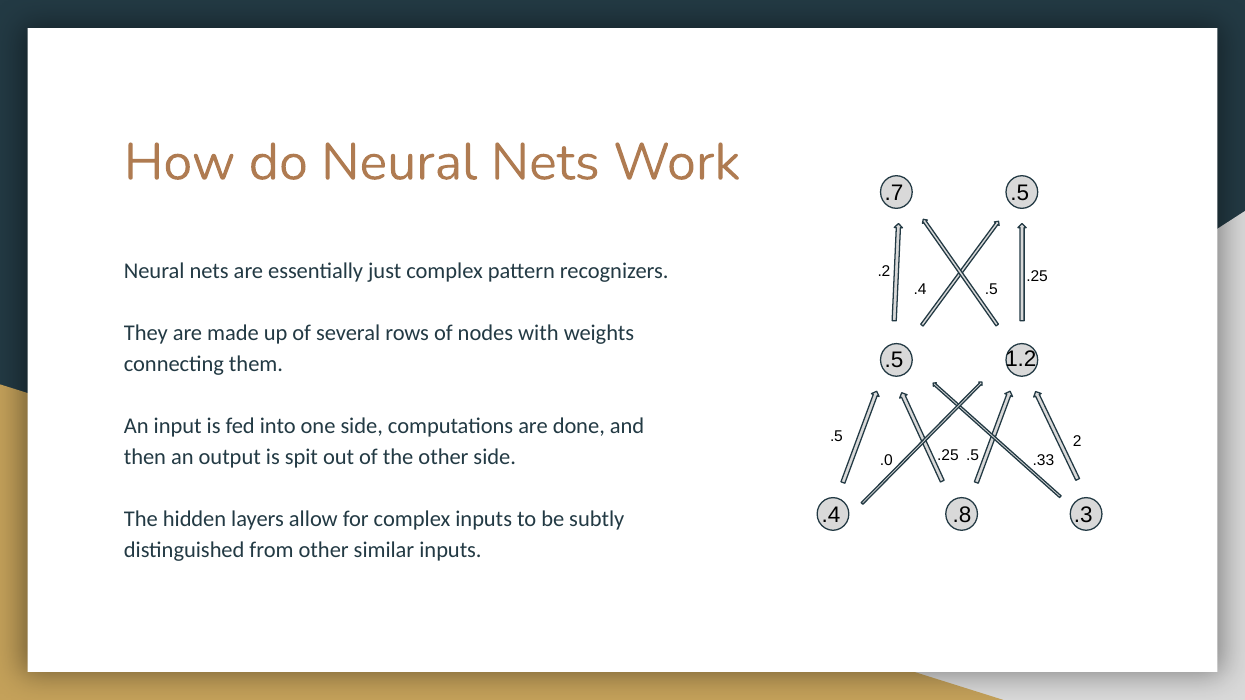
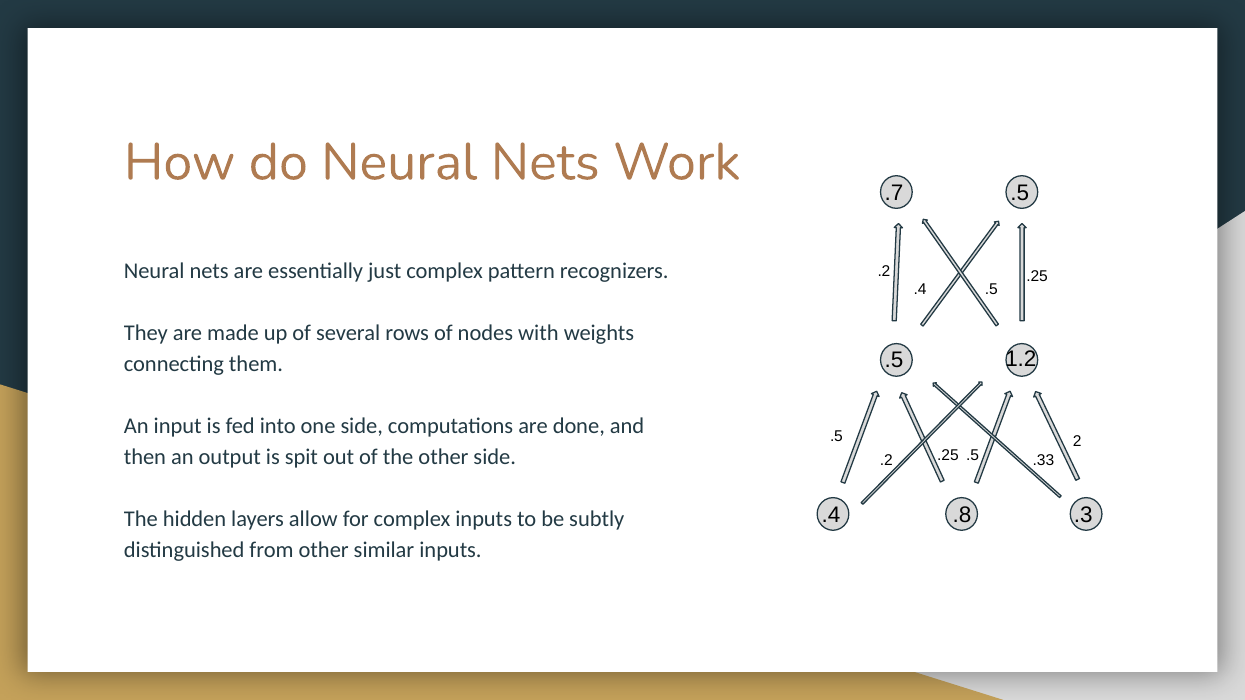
.0 at (886, 461): .0 -> .2
